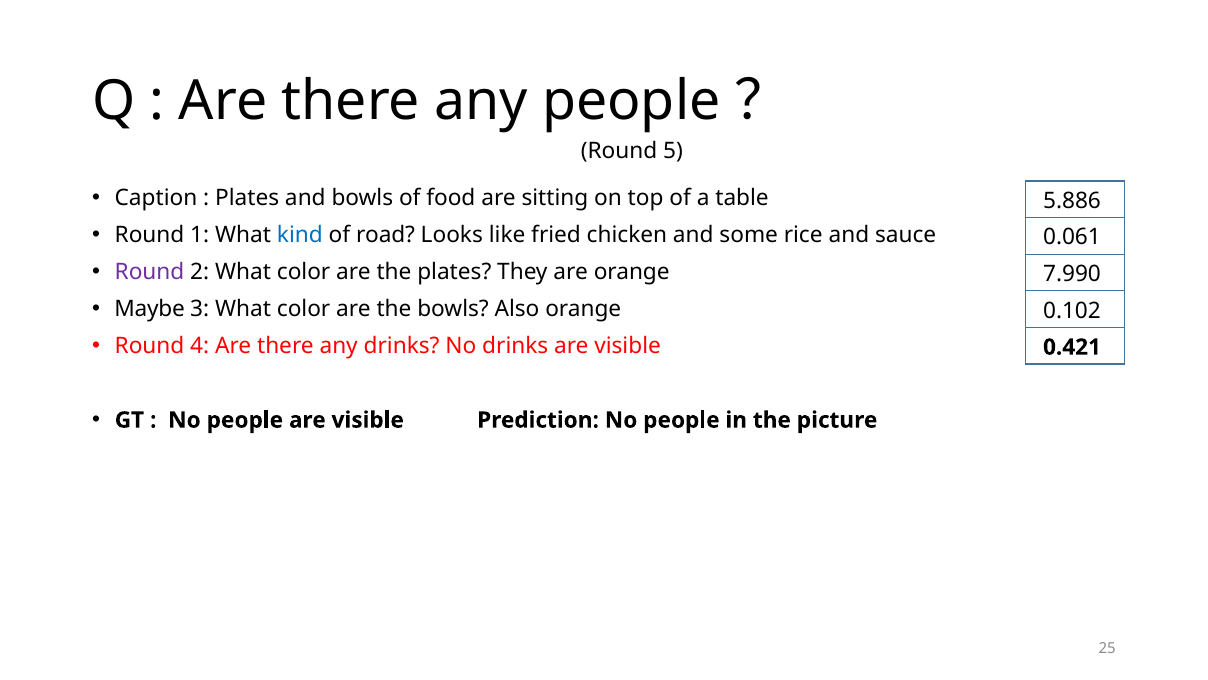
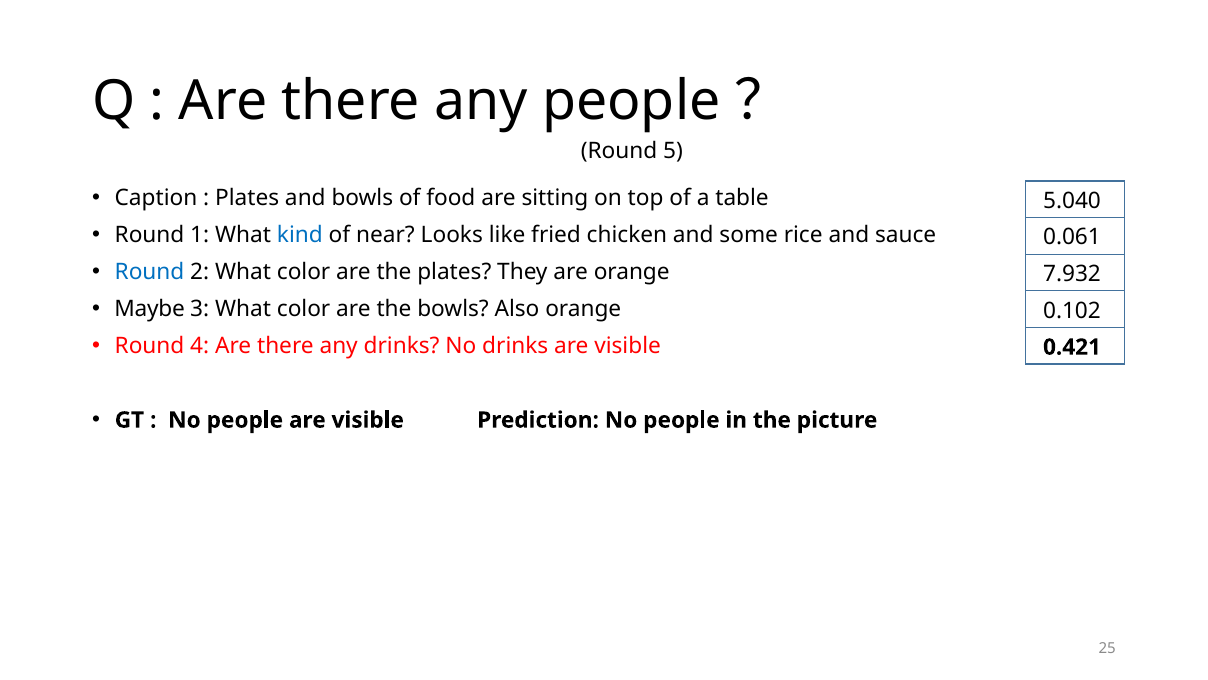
5.886: 5.886 -> 5.040
road: road -> near
Round at (150, 272) colour: purple -> blue
7.990: 7.990 -> 7.932
